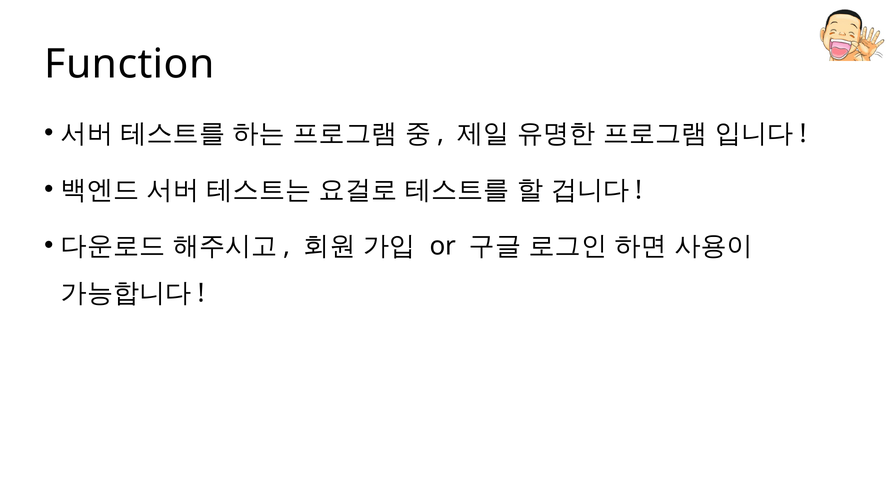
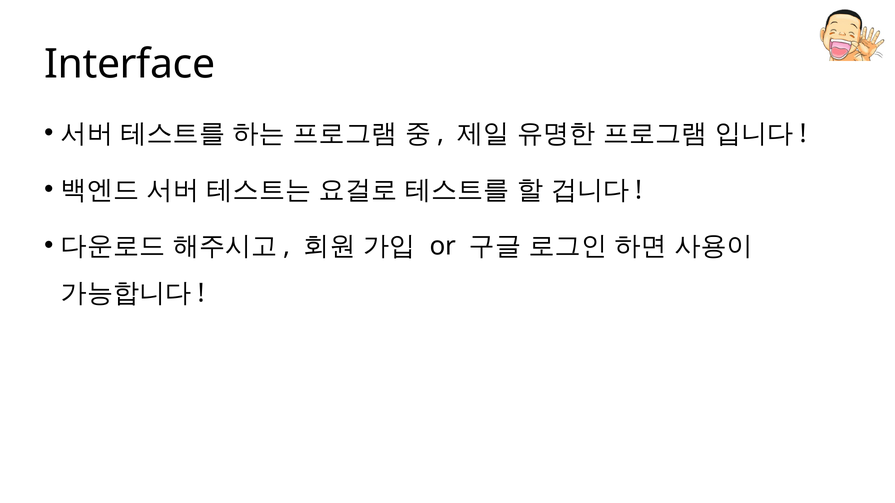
Function: Function -> Interface
